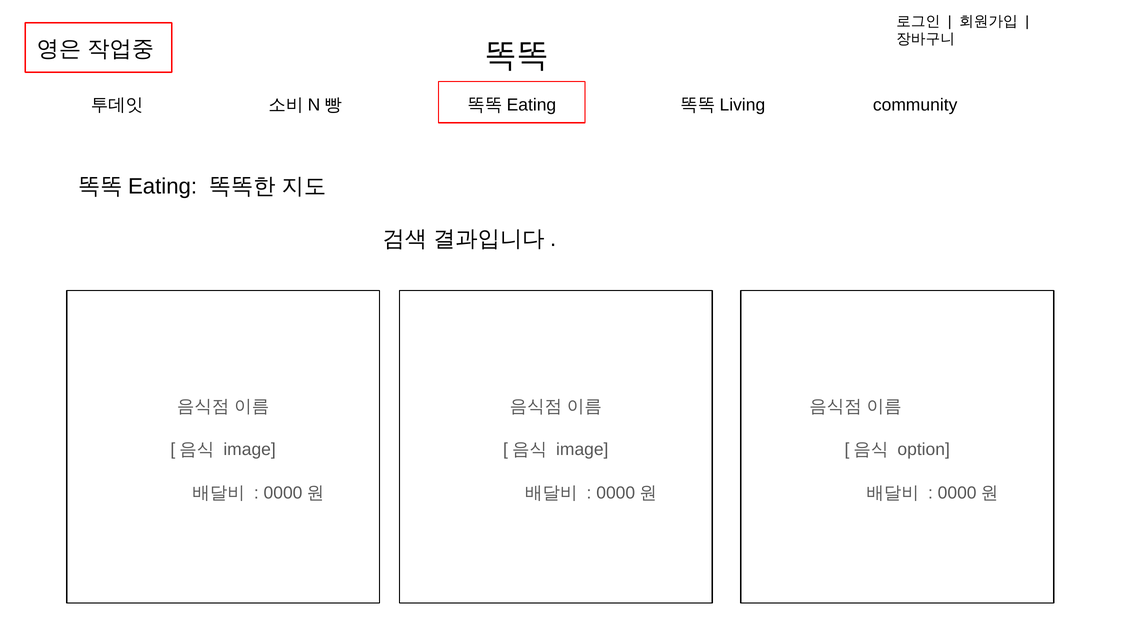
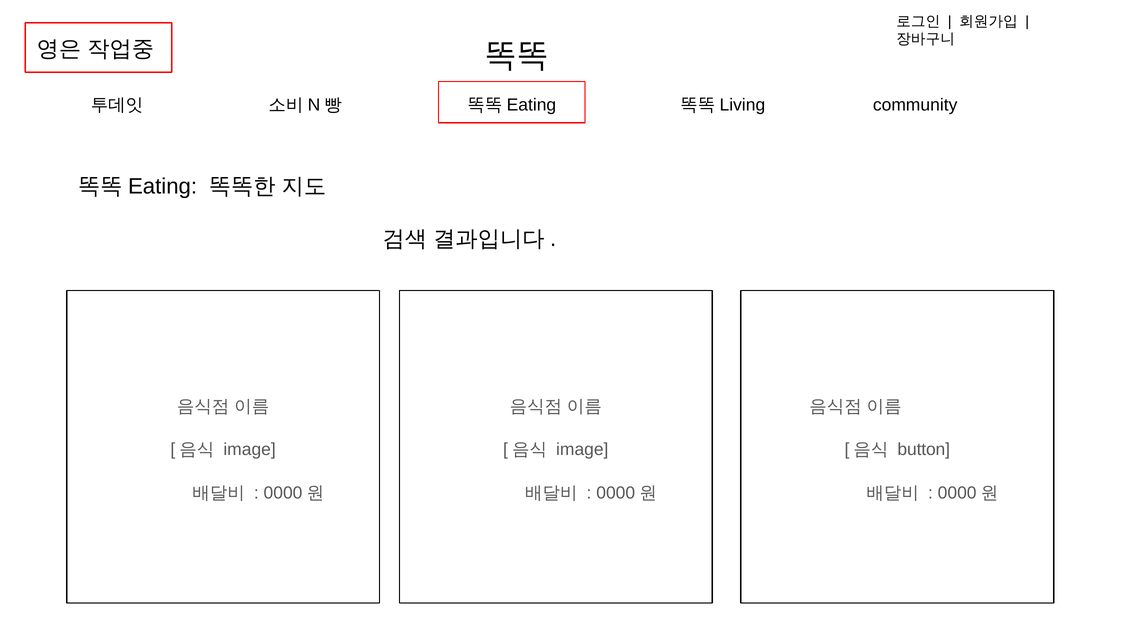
option: option -> button
